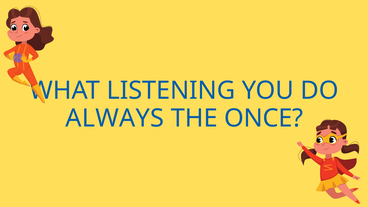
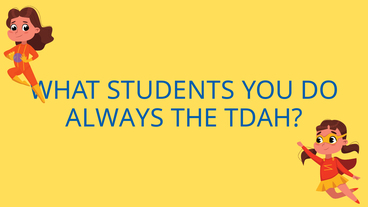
LISTENING: LISTENING -> STUDENTS
ONCE: ONCE -> TDAH
